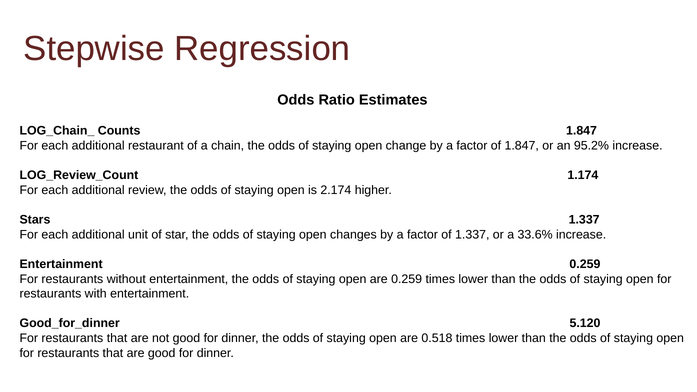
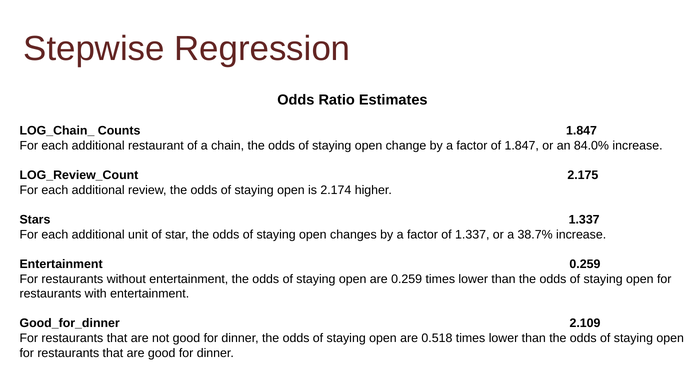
95.2%: 95.2% -> 84.0%
1.174: 1.174 -> 2.175
33.6%: 33.6% -> 38.7%
5.120: 5.120 -> 2.109
